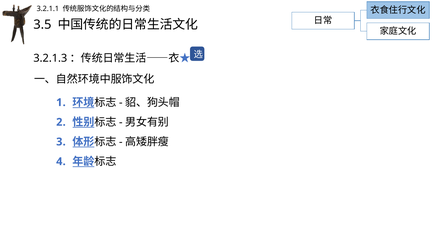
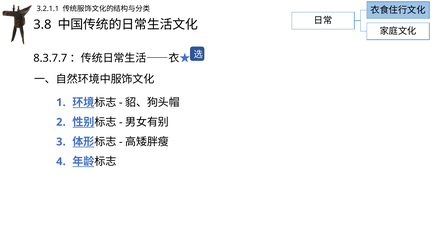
3.5: 3.5 -> 3.8
3.2.1.3: 3.2.1.3 -> 8.3.7.7
